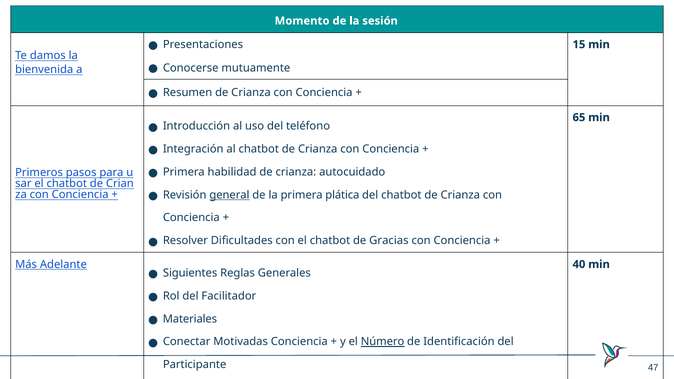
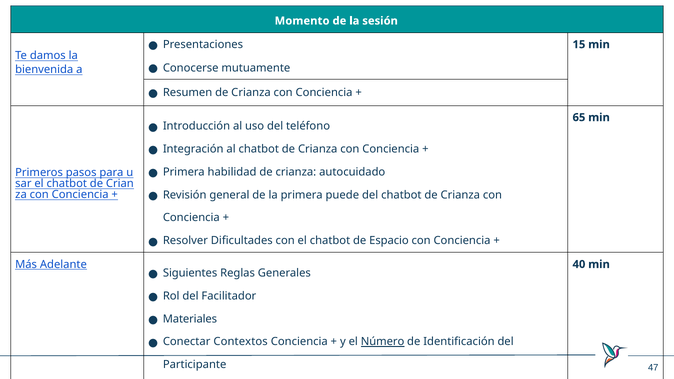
general underline: present -> none
plática: plática -> puede
Gracias: Gracias -> Espacio
Motivadas: Motivadas -> Contextos
